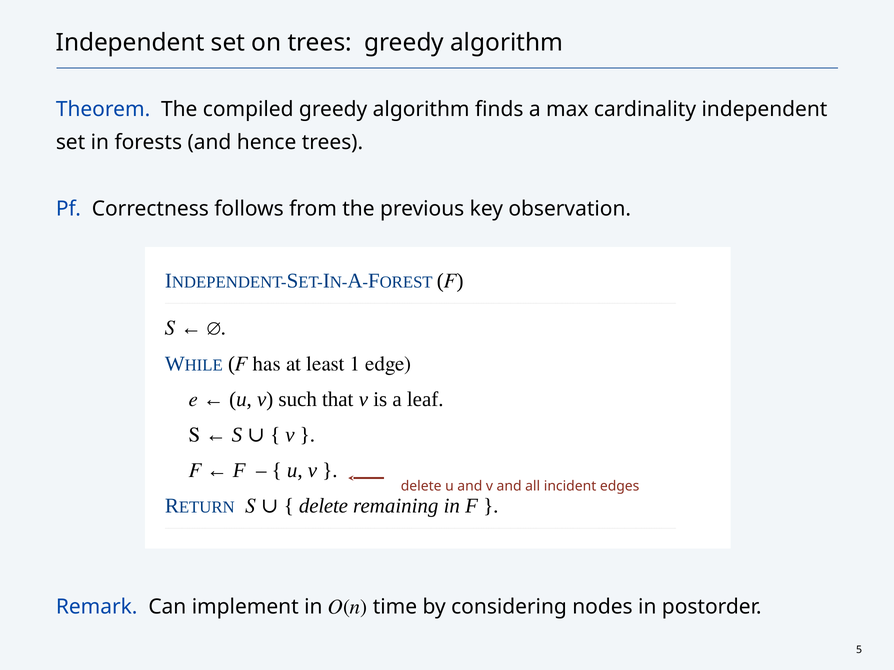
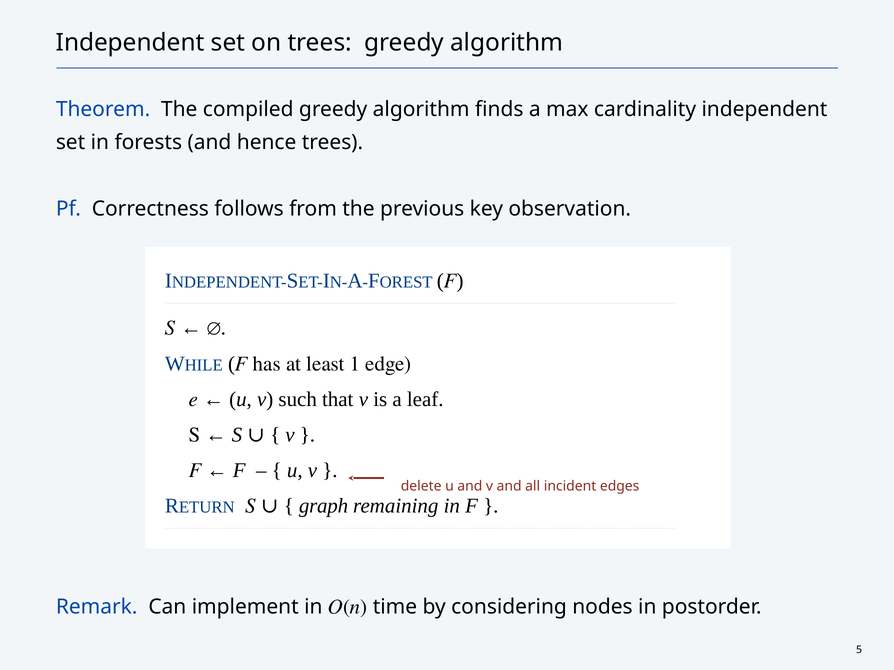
delete at (323, 506): delete -> graph
